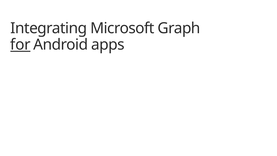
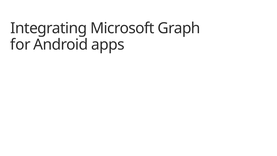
for underline: present -> none
